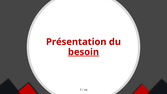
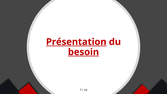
Présentation underline: none -> present
